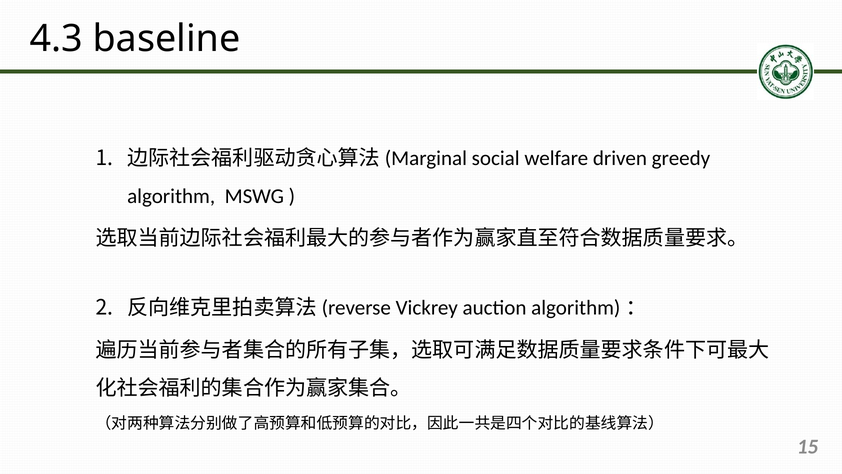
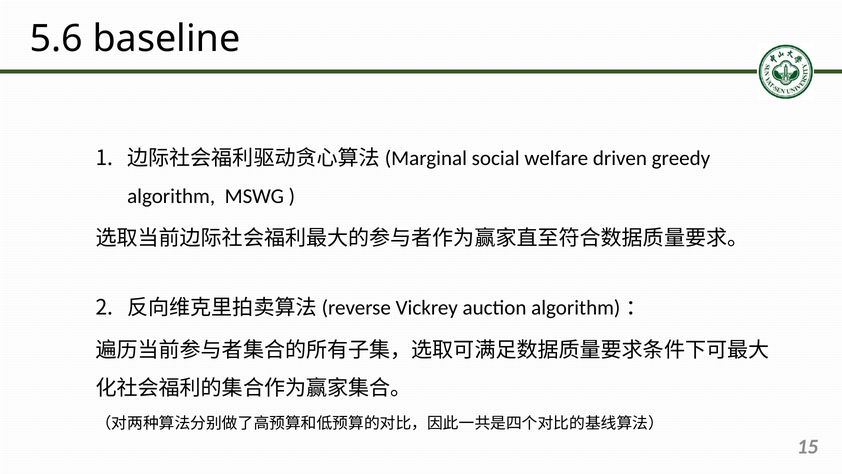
4.3: 4.3 -> 5.6
